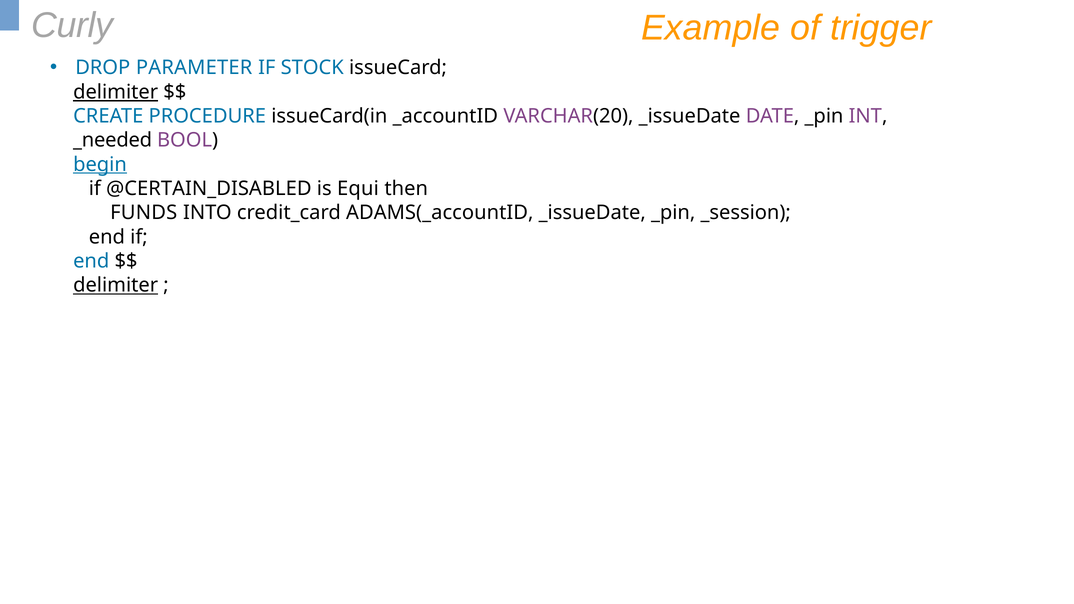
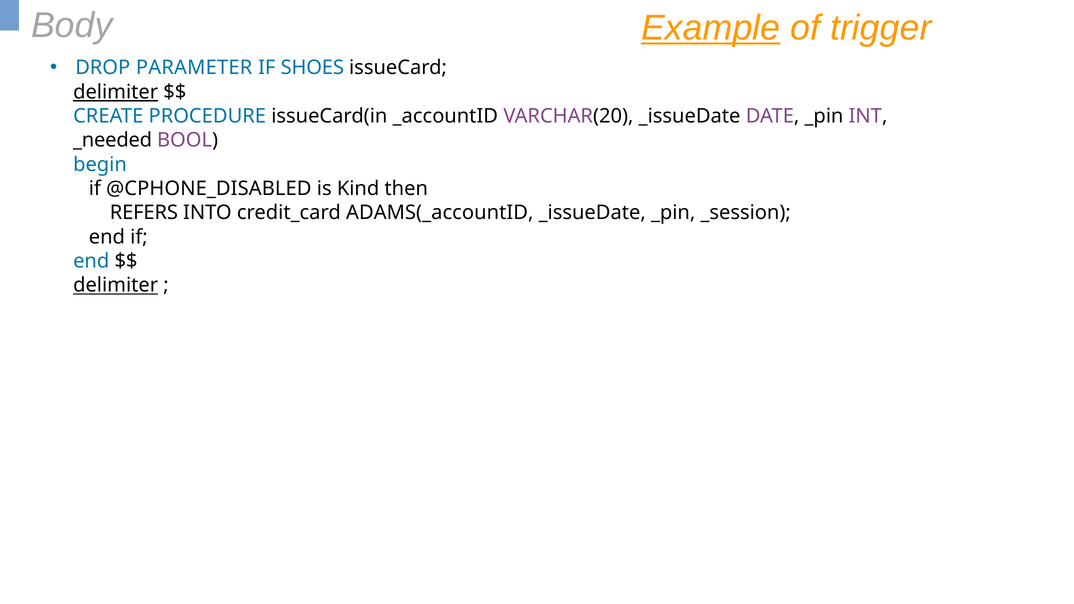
Curly: Curly -> Body
Example underline: none -> present
STOCK: STOCK -> SHOES
begin underline: present -> none
@CERTAIN_DISABLED: @CERTAIN_DISABLED -> @CPHONE_DISABLED
Equi: Equi -> Kind
FUNDS: FUNDS -> REFERS
